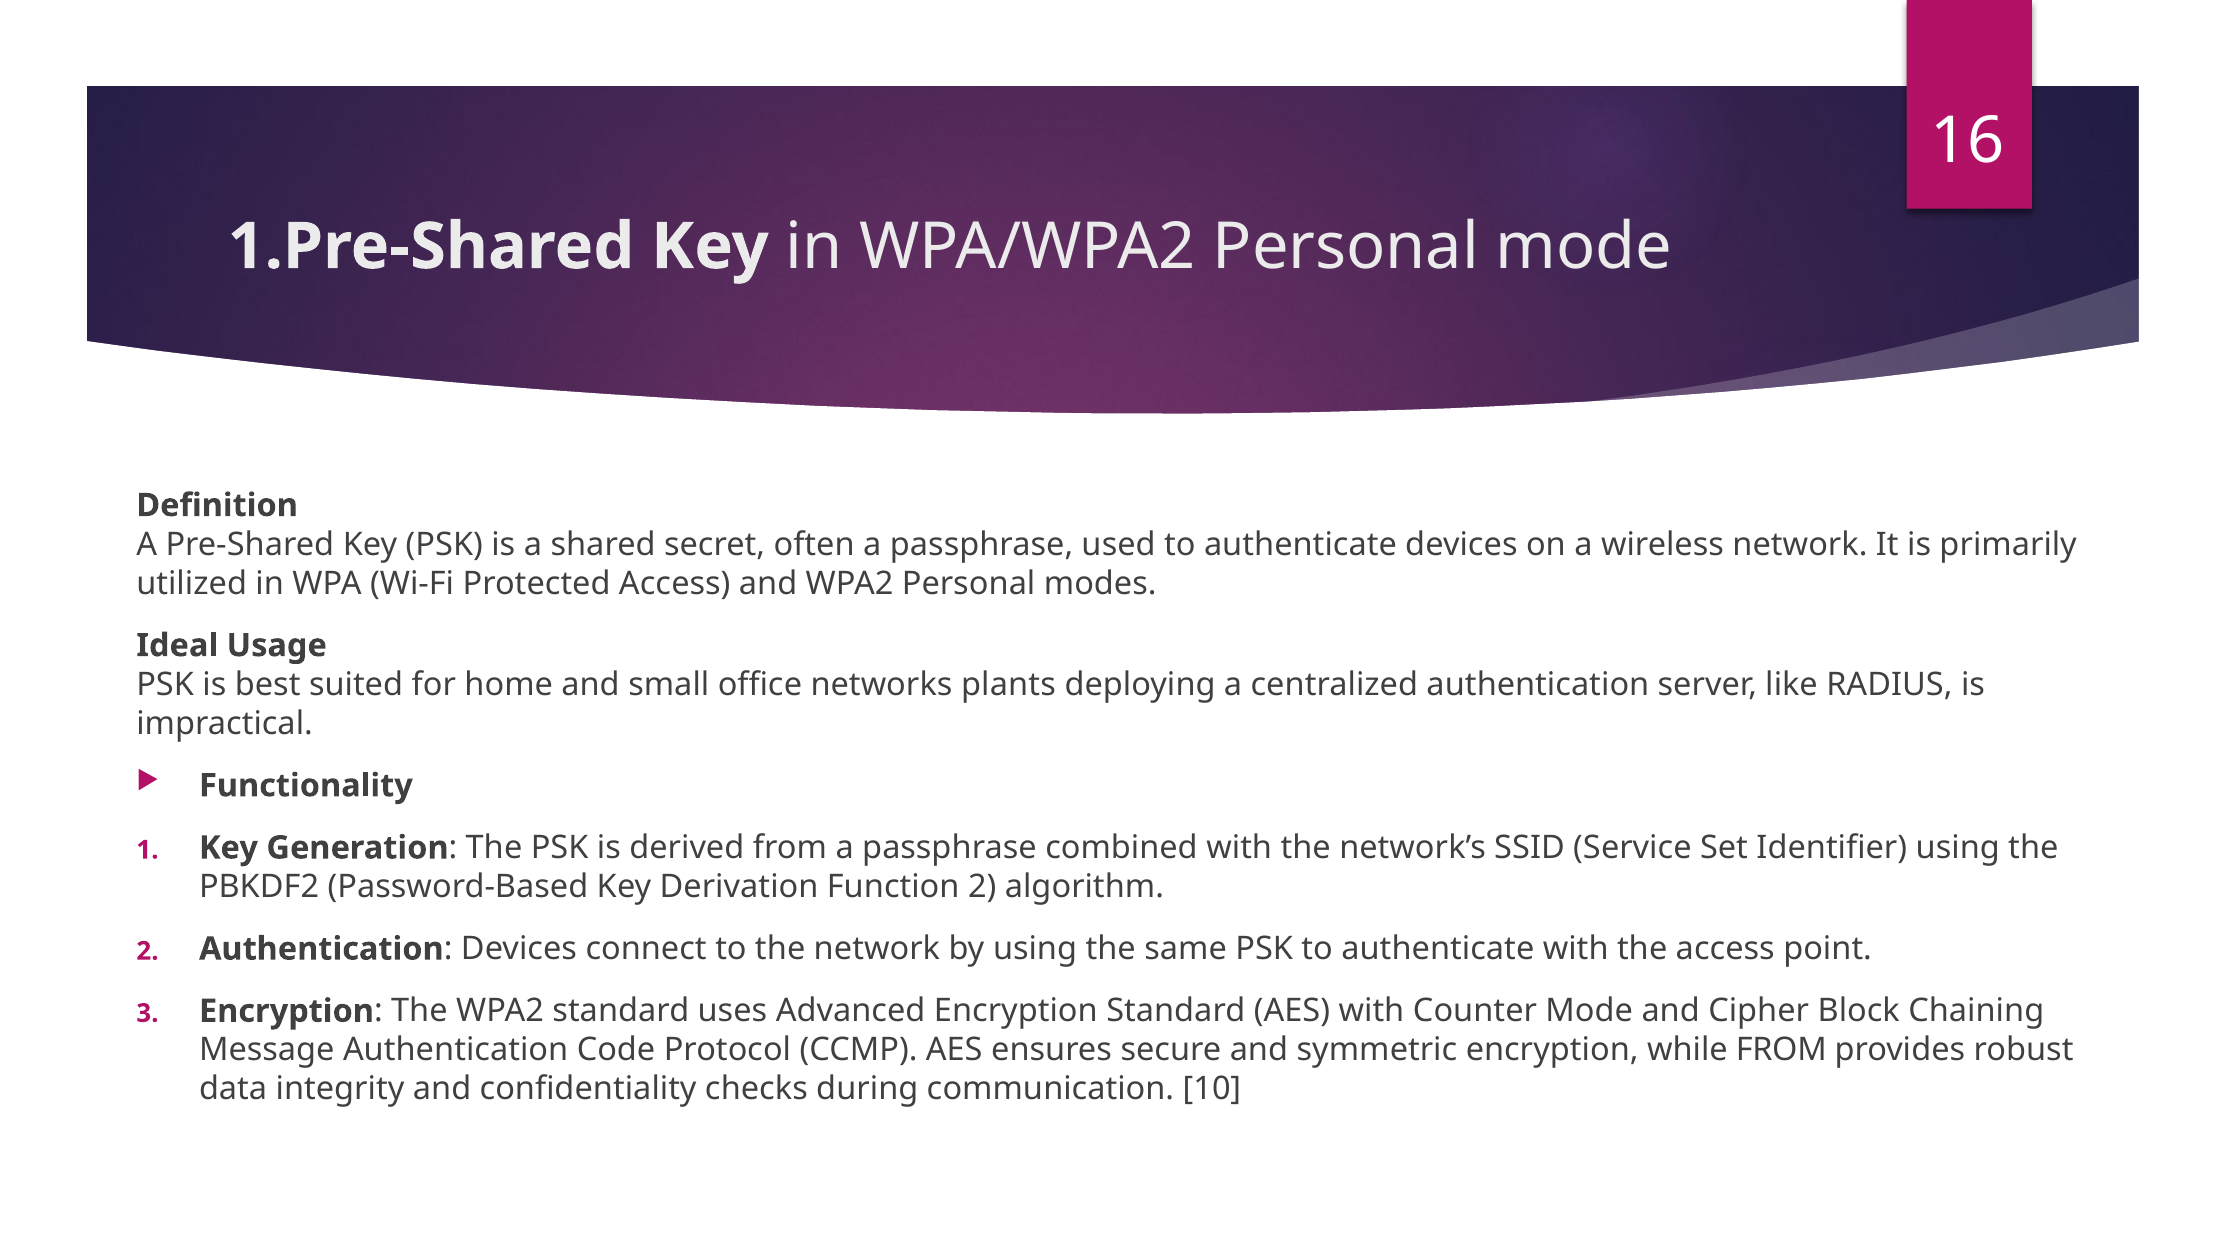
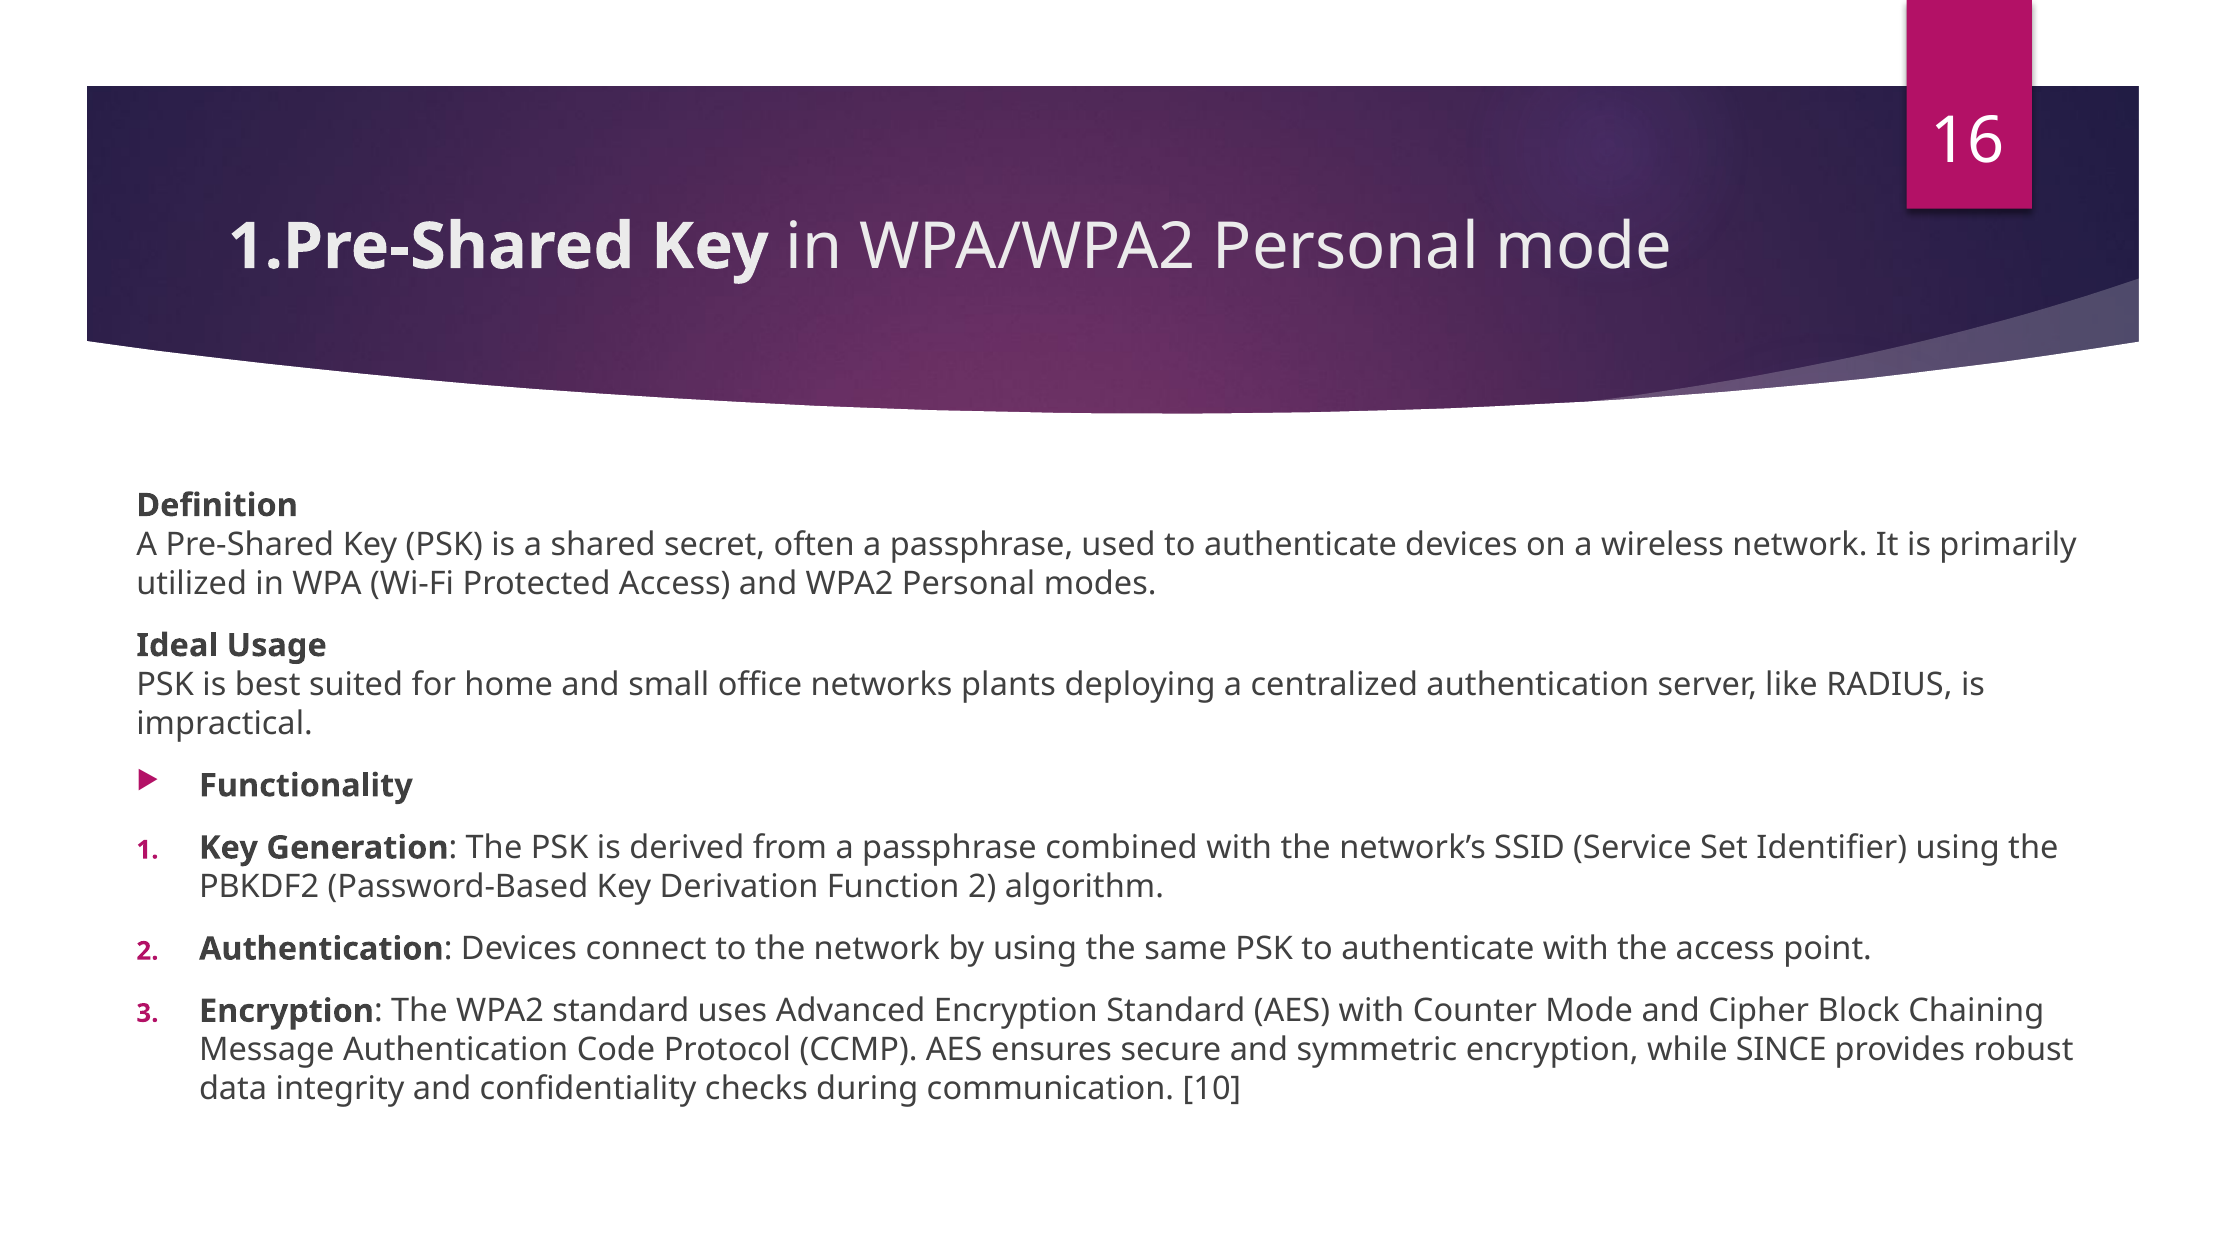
while FROM: FROM -> SINCE
